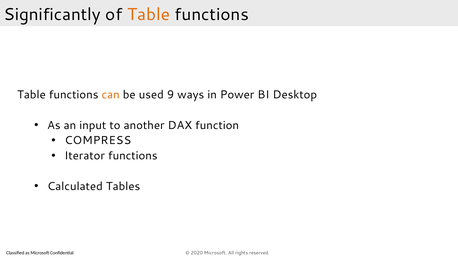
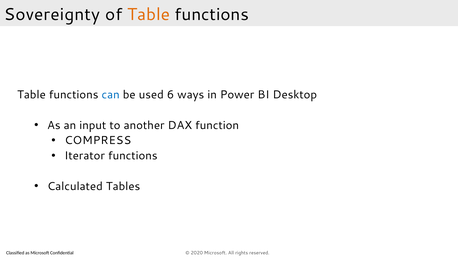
Significantly: Significantly -> Sovereignty
can colour: orange -> blue
9: 9 -> 6
